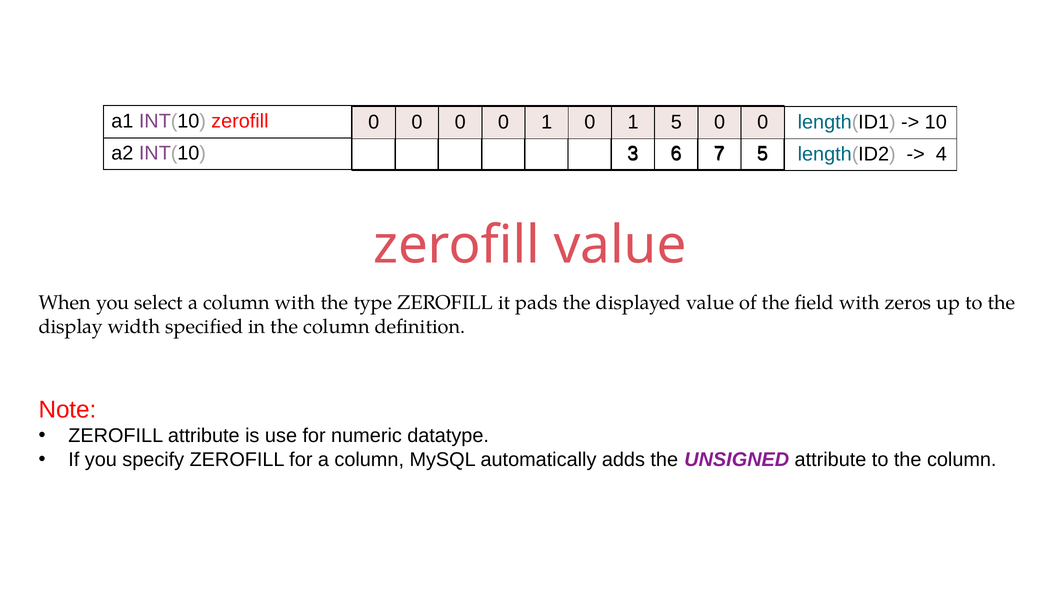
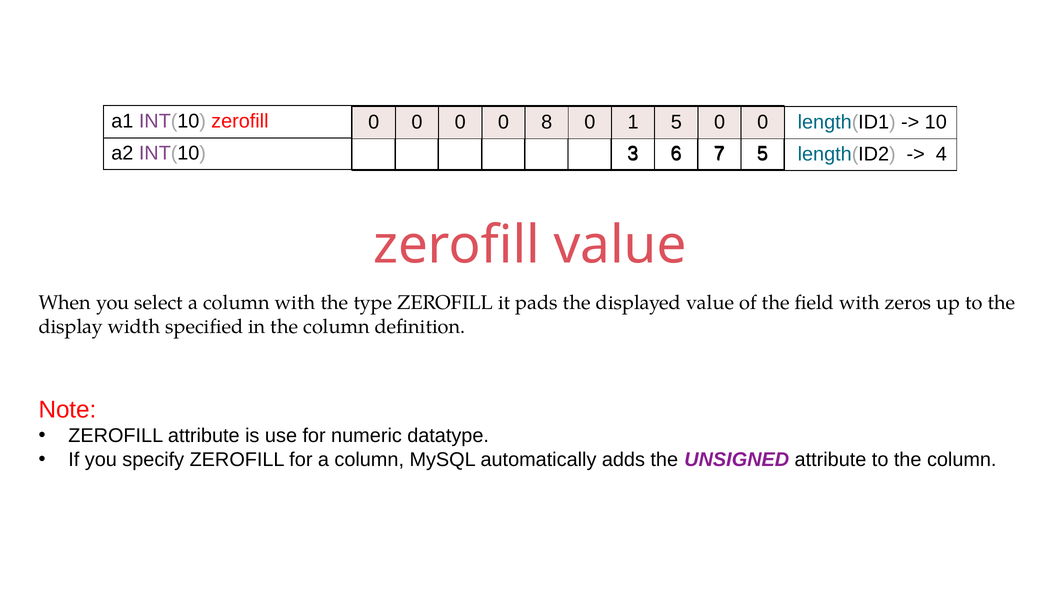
0 0 1: 1 -> 8
